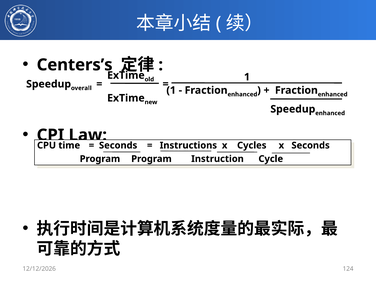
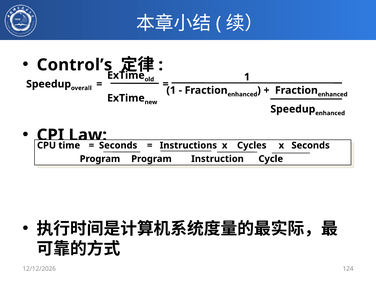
Centers’s: Centers’s -> Control’s
